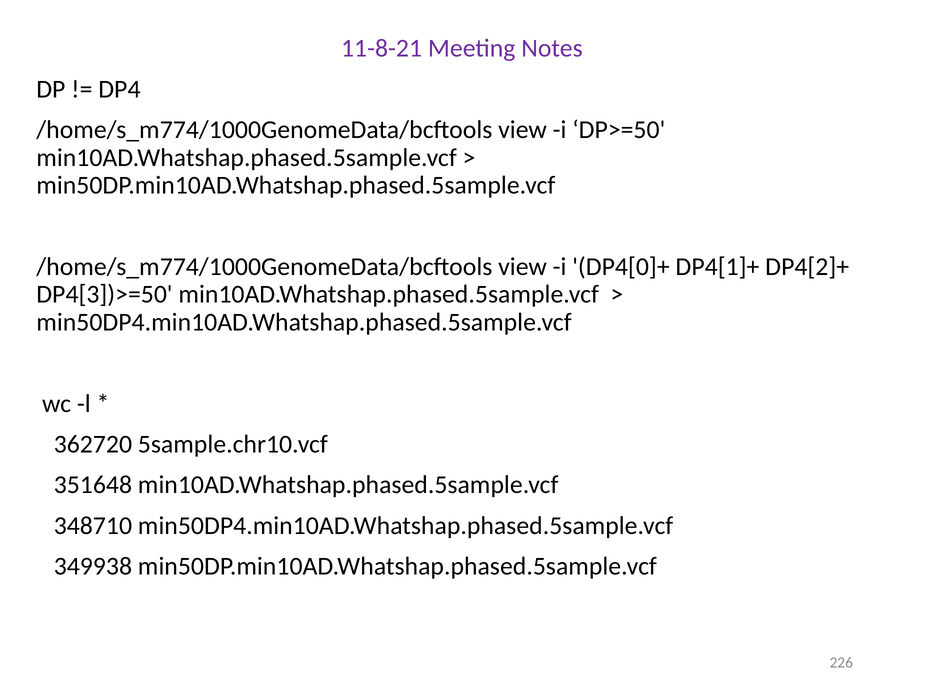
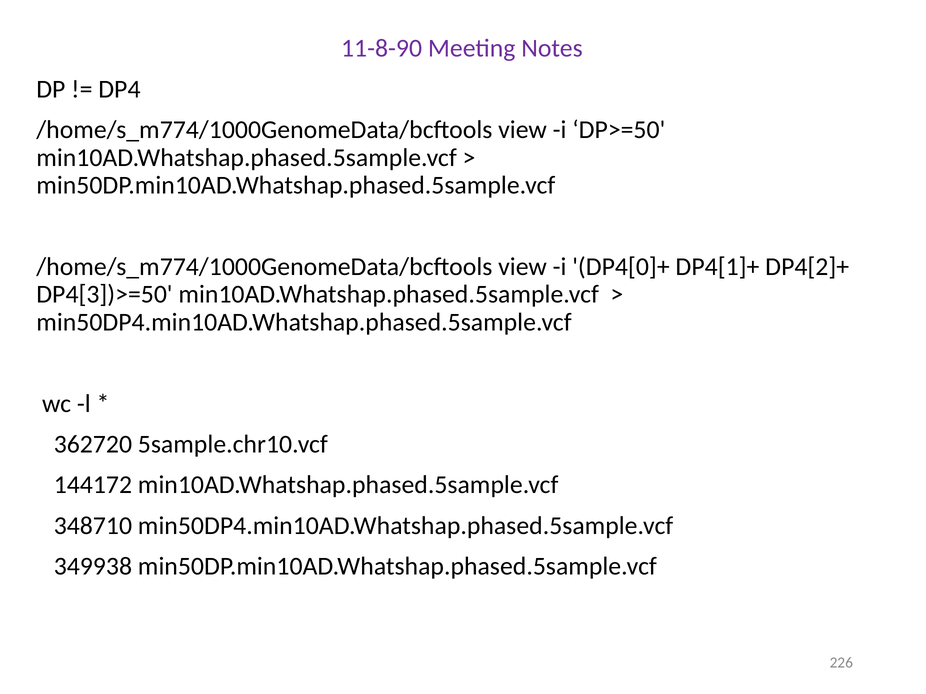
11-8-21: 11-8-21 -> 11-8-90
351648: 351648 -> 144172
